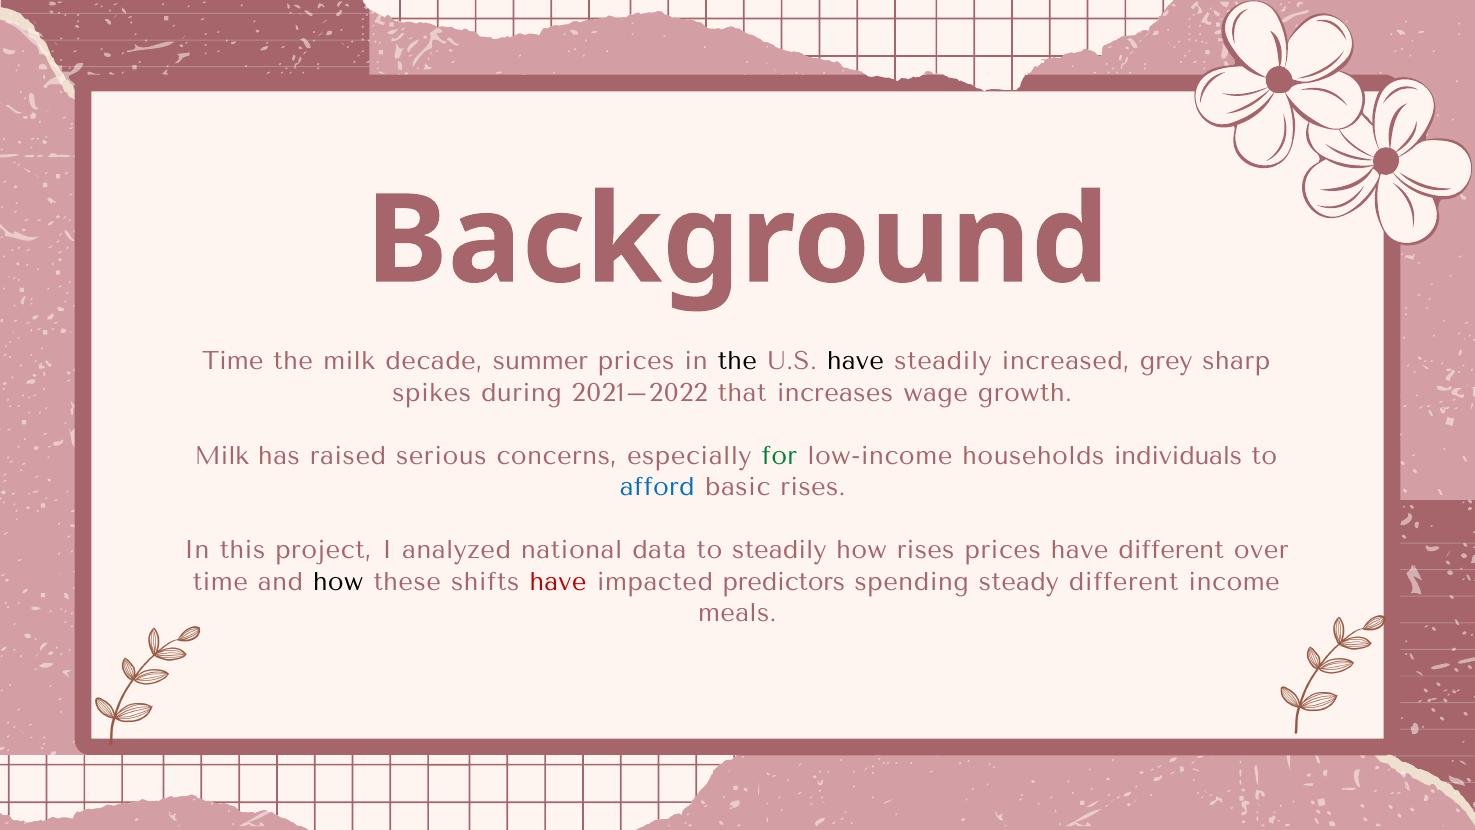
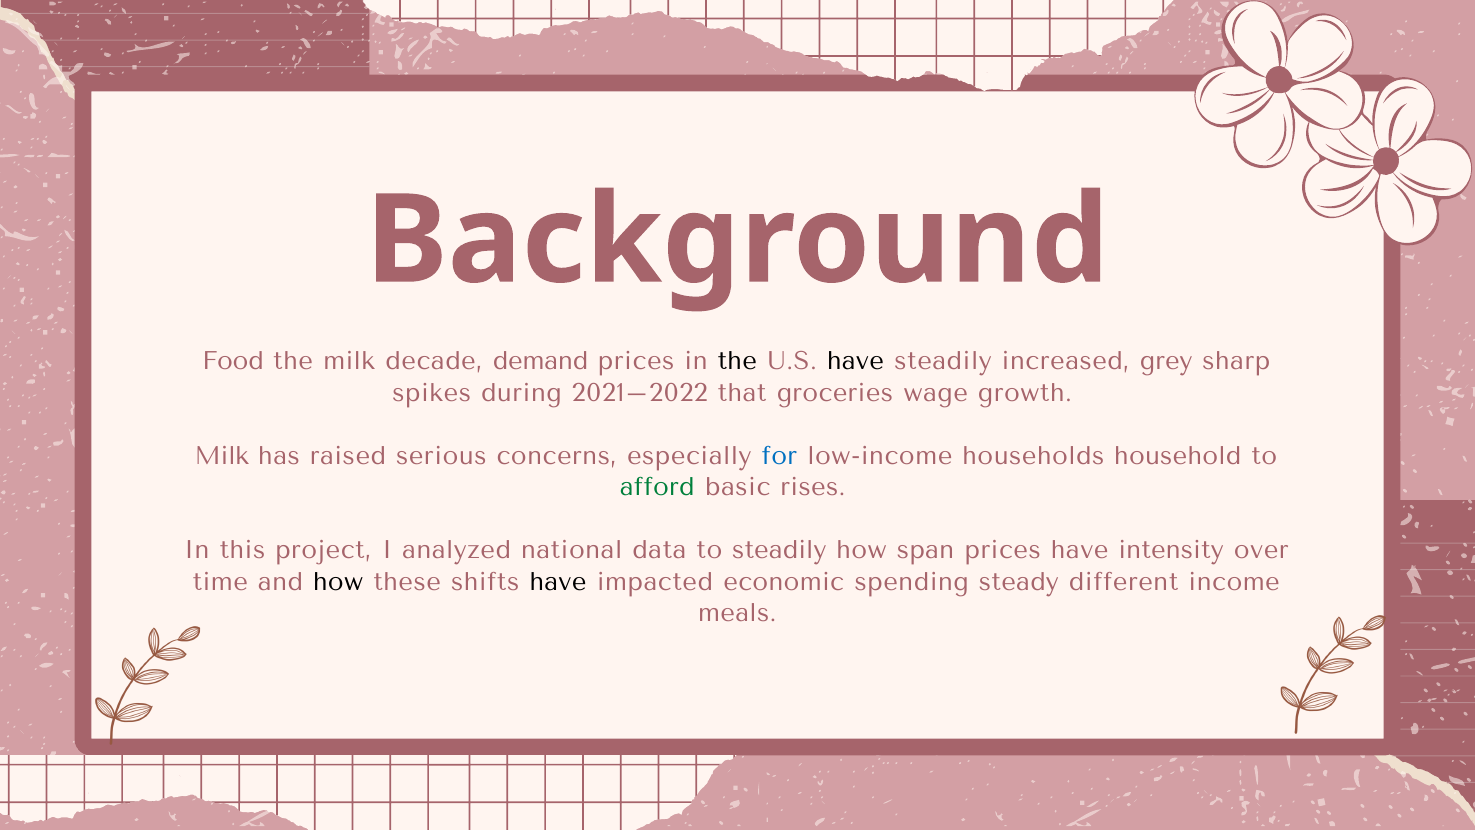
Time at (233, 361): Time -> Food
summer: summer -> demand
increases: increases -> groceries
for colour: green -> blue
individuals: individuals -> household
afford colour: blue -> green
how rises: rises -> span
have different: different -> intensity
have at (558, 582) colour: red -> black
predictors: predictors -> economic
